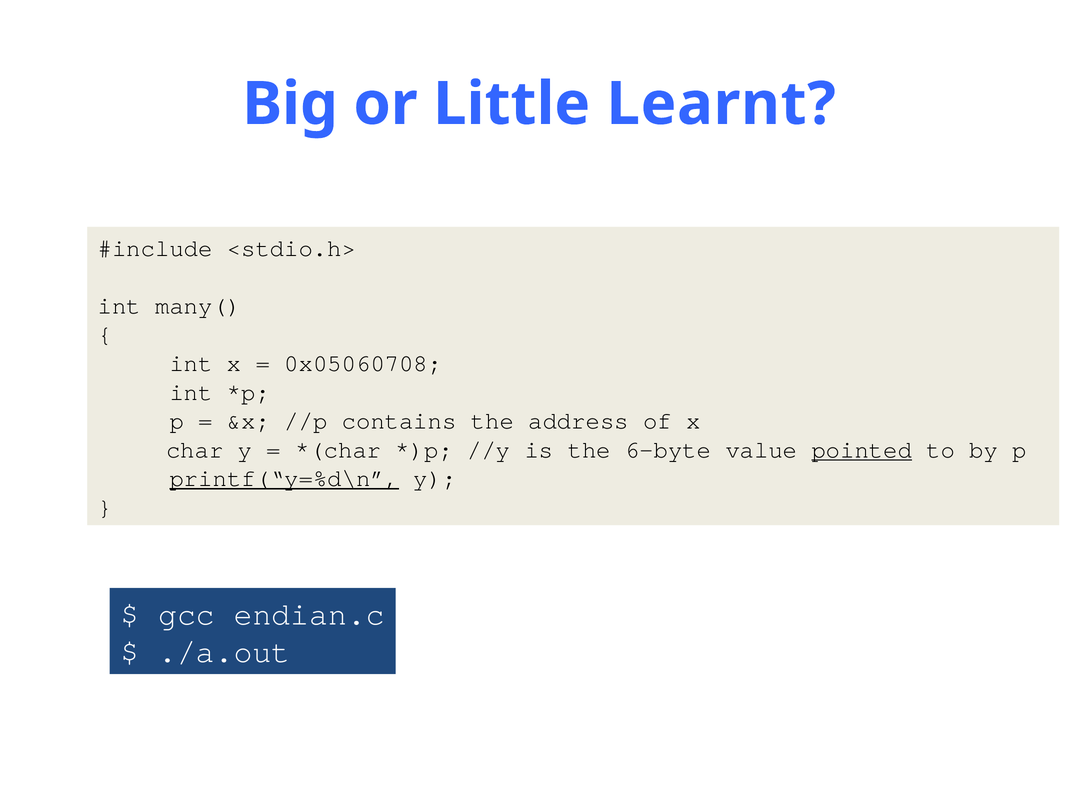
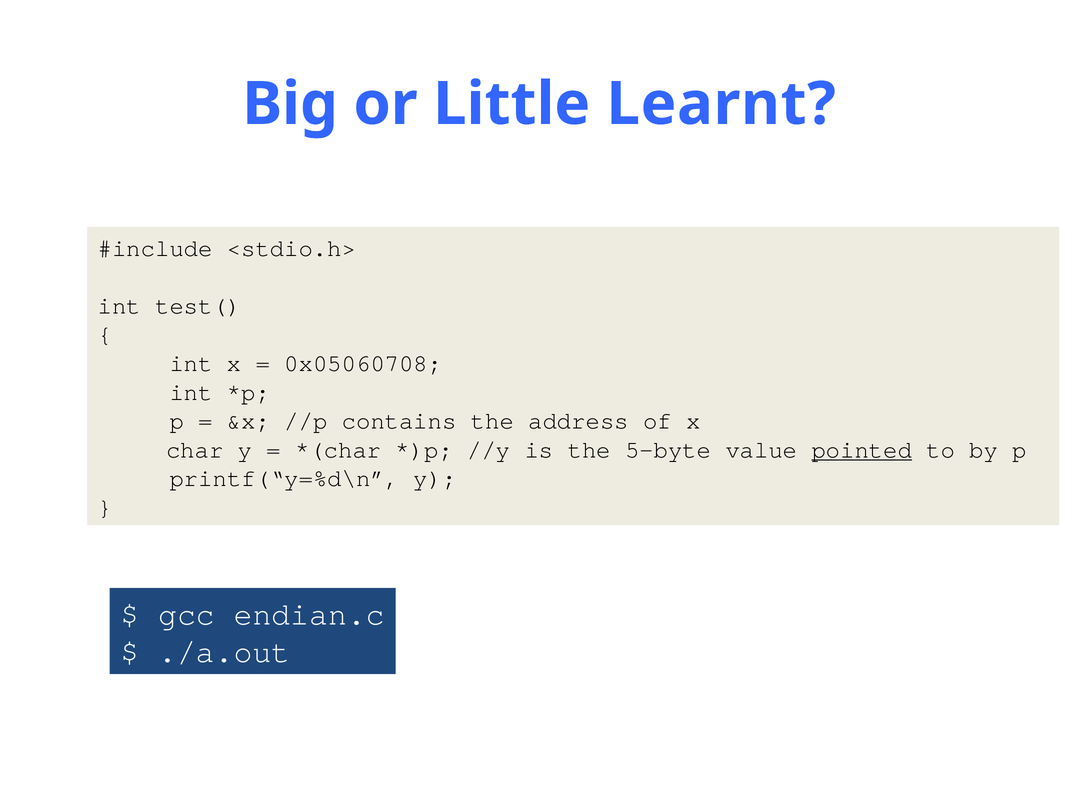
many(: many( -> test(
6-byte: 6-byte -> 5-byte
printf(“y=%d\n underline: present -> none
